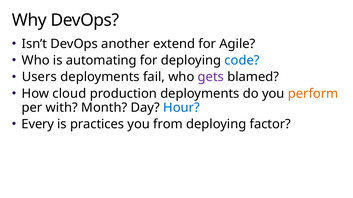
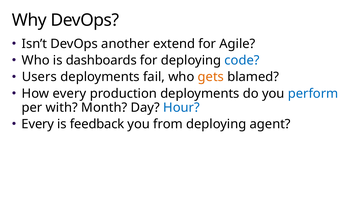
automating: automating -> dashboards
gets colour: purple -> orange
How cloud: cloud -> every
perform colour: orange -> blue
practices: practices -> feedback
factor: factor -> agent
